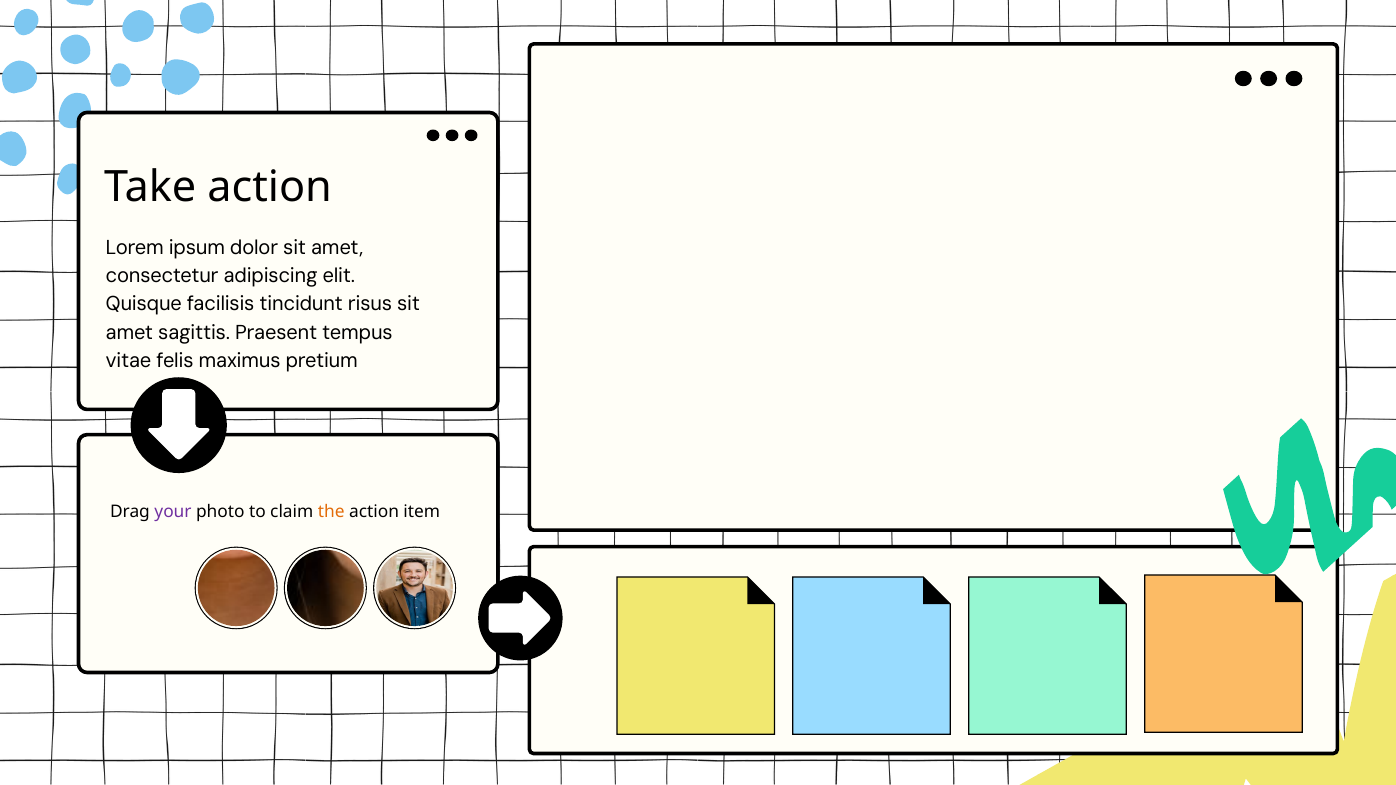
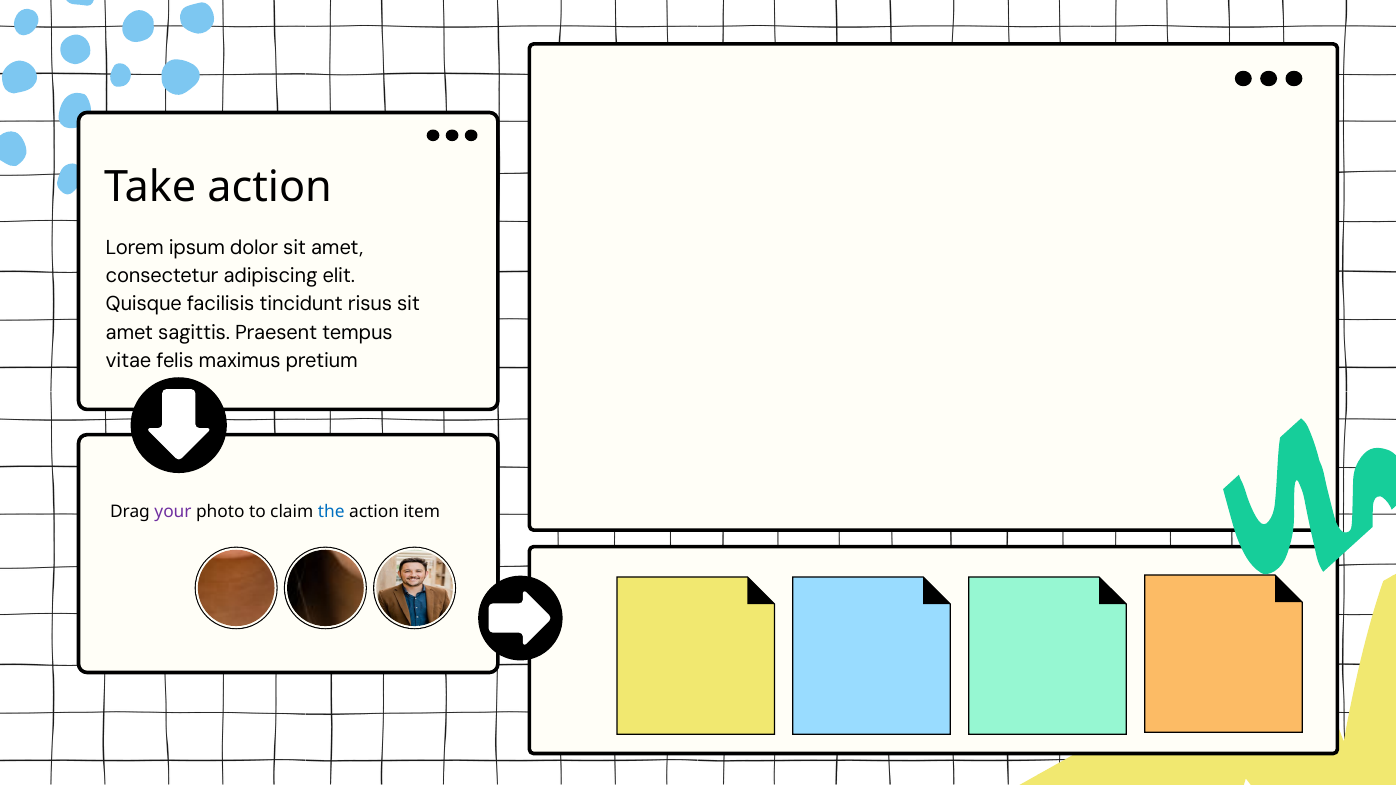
the colour: orange -> blue
